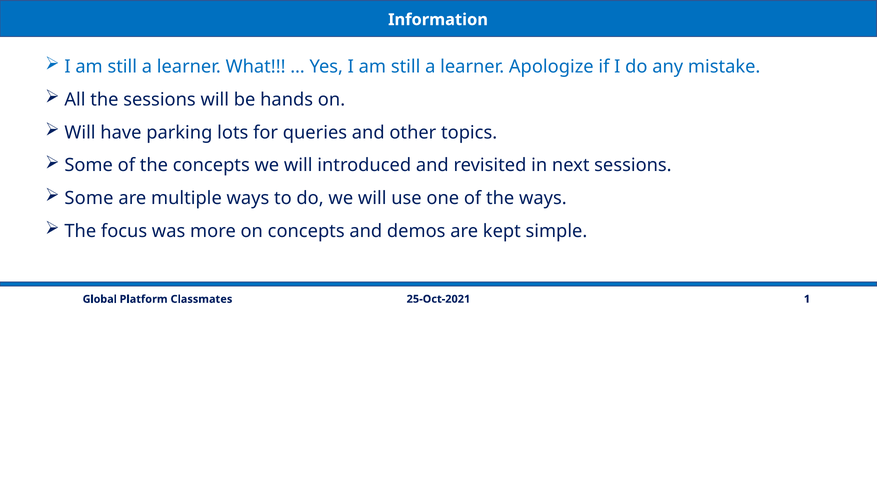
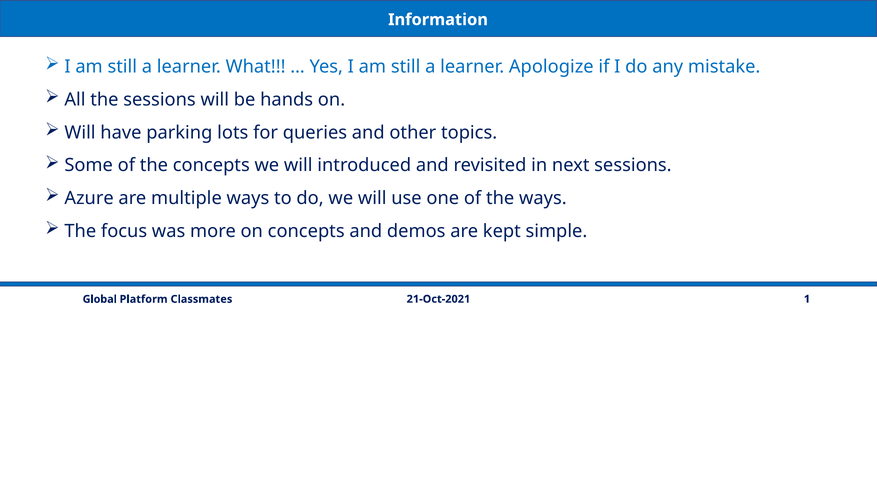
Some at (89, 198): Some -> Azure
25-Oct-2021: 25-Oct-2021 -> 21-Oct-2021
